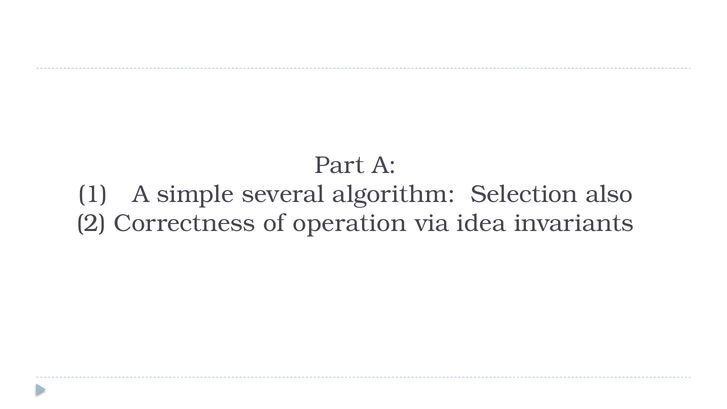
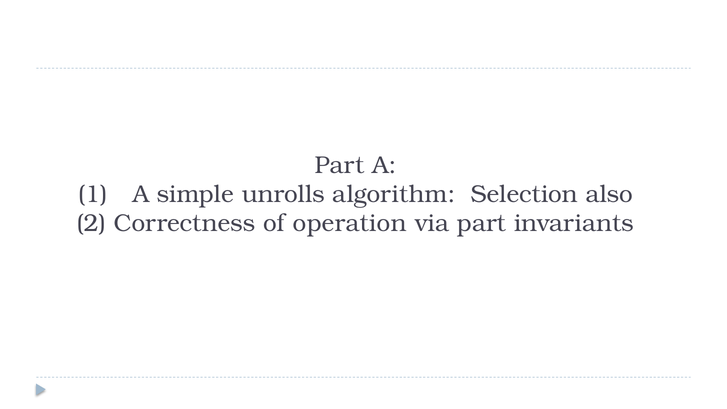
several: several -> unrolls
via idea: idea -> part
